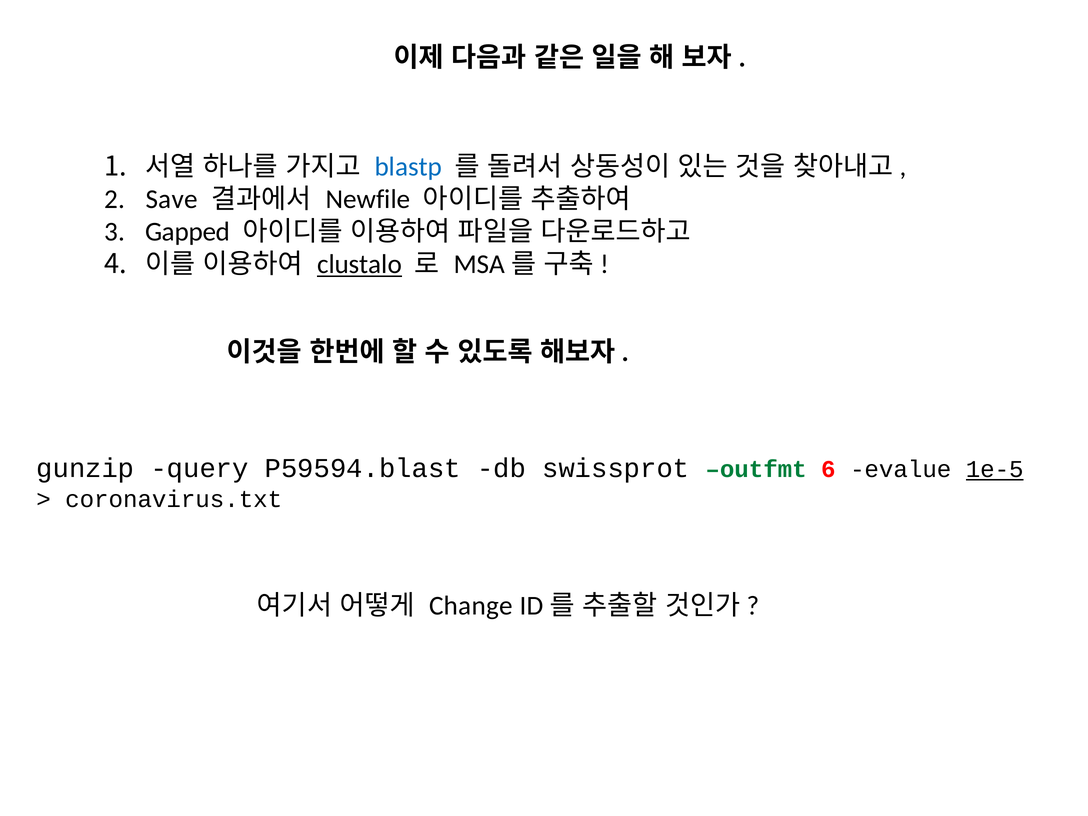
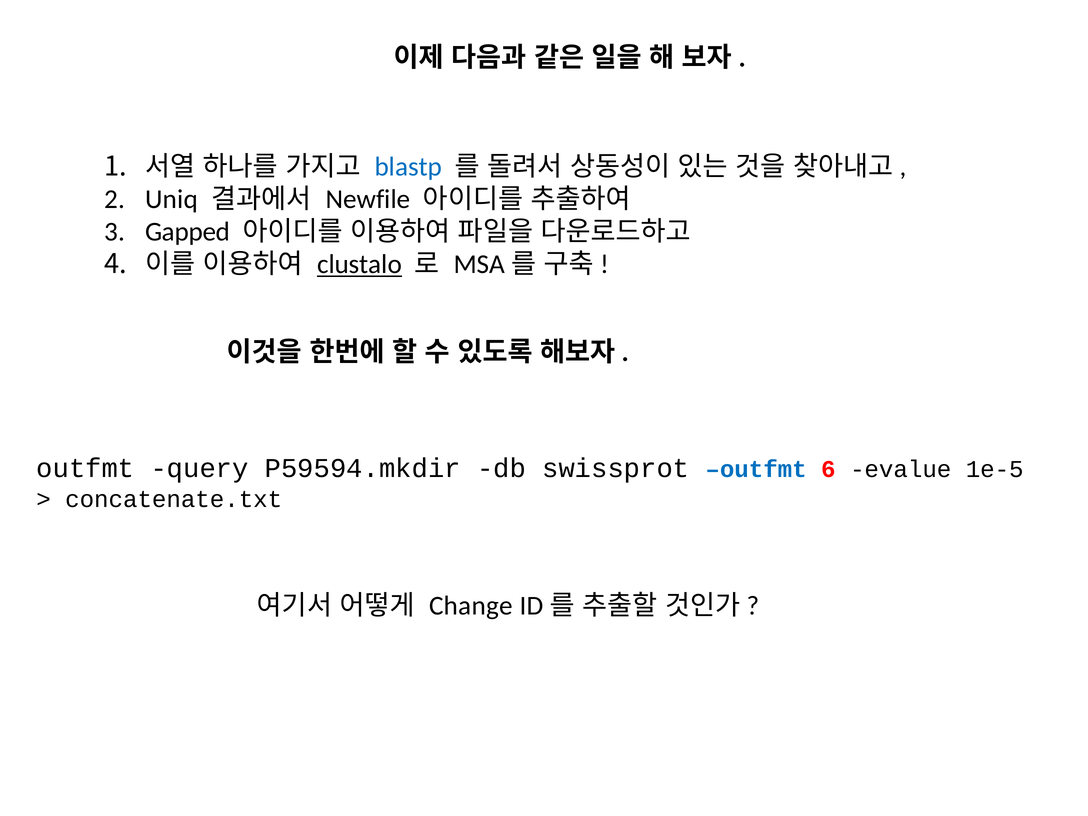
Save: Save -> Uniq
gunzip at (85, 469): gunzip -> outfmt
P59594.blast: P59594.blast -> P59594.mkdir
outfmt at (756, 470) colour: green -> blue
1e-5 underline: present -> none
coronavirus.txt: coronavirus.txt -> concatenate.txt
